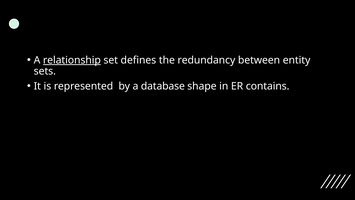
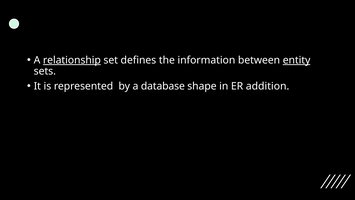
redundancy: redundancy -> information
entity underline: none -> present
contains: contains -> addition
